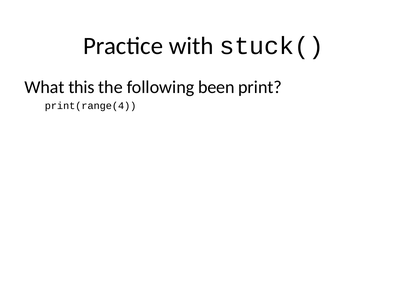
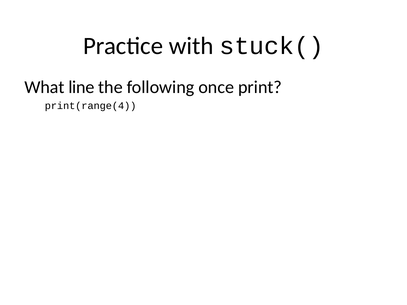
this: this -> line
been: been -> once
